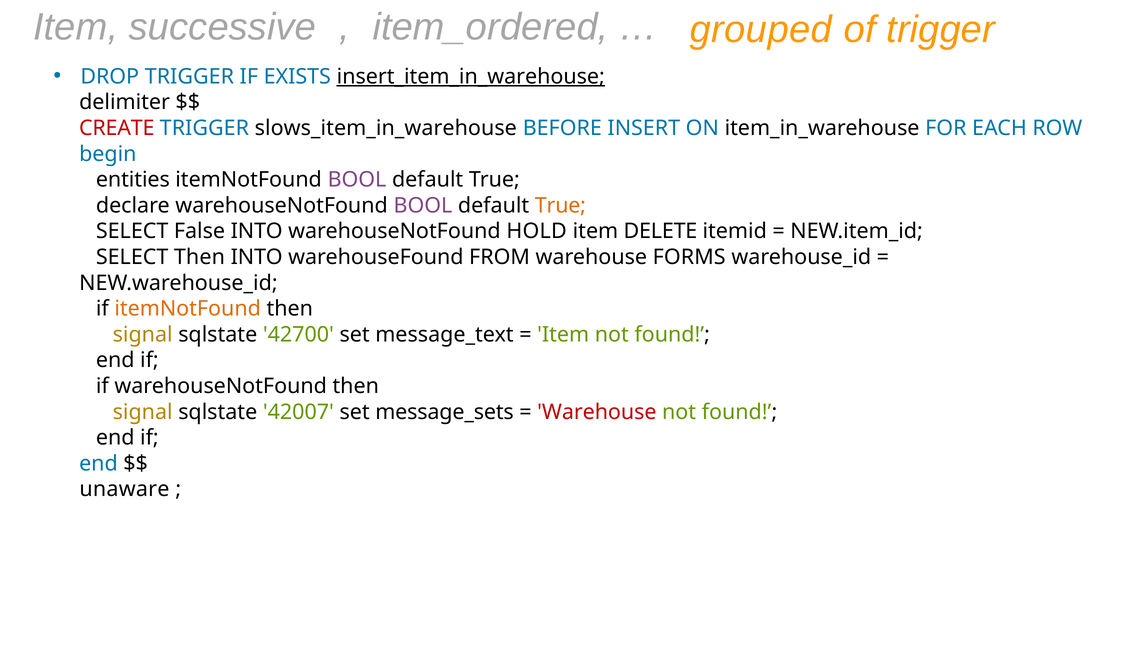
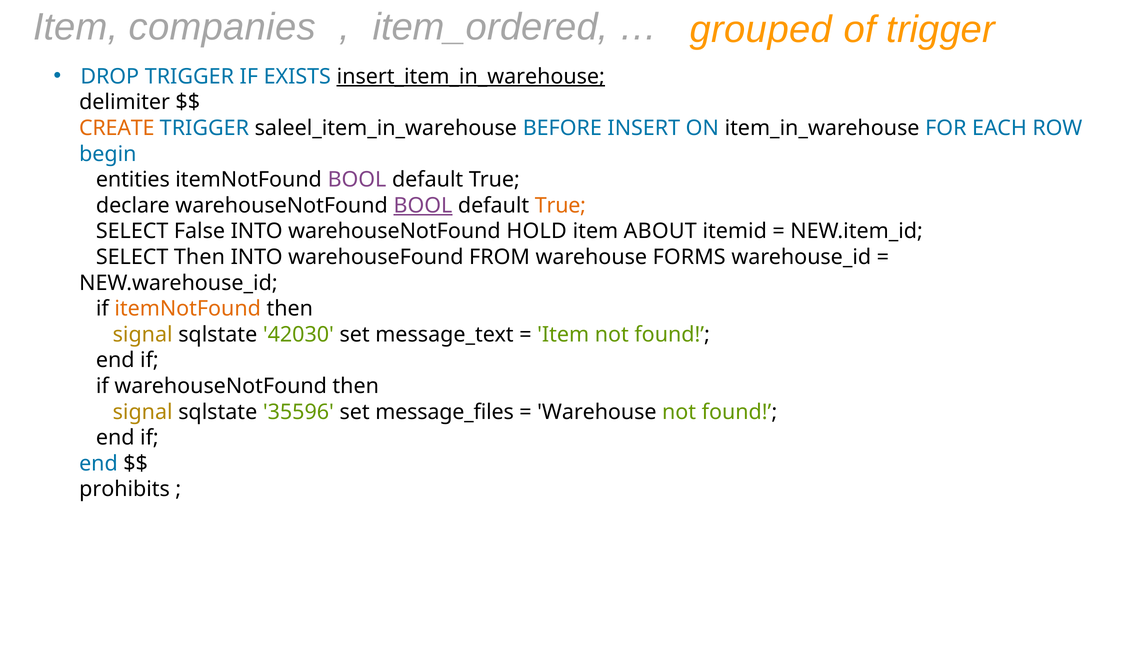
successive: successive -> companies
CREATE colour: red -> orange
slows_item_in_warehouse: slows_item_in_warehouse -> saleel_item_in_warehouse
BOOL at (423, 206) underline: none -> present
DELETE: DELETE -> ABOUT
42700: 42700 -> 42030
42007: 42007 -> 35596
message_sets: message_sets -> message_files
Warehouse at (597, 412) colour: red -> black
unaware: unaware -> prohibits
